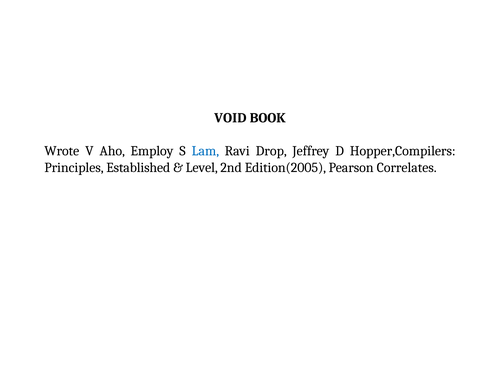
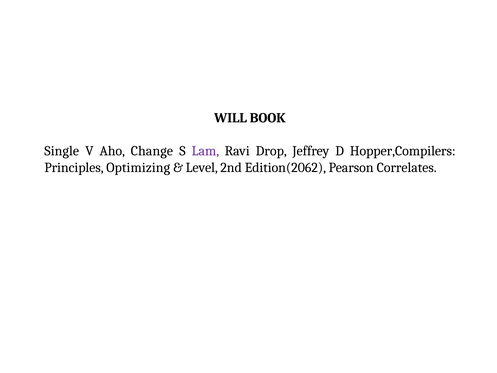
VOID: VOID -> WILL
Wrote: Wrote -> Single
Employ: Employ -> Change
Lam colour: blue -> purple
Established: Established -> Optimizing
Edition(2005: Edition(2005 -> Edition(2062
